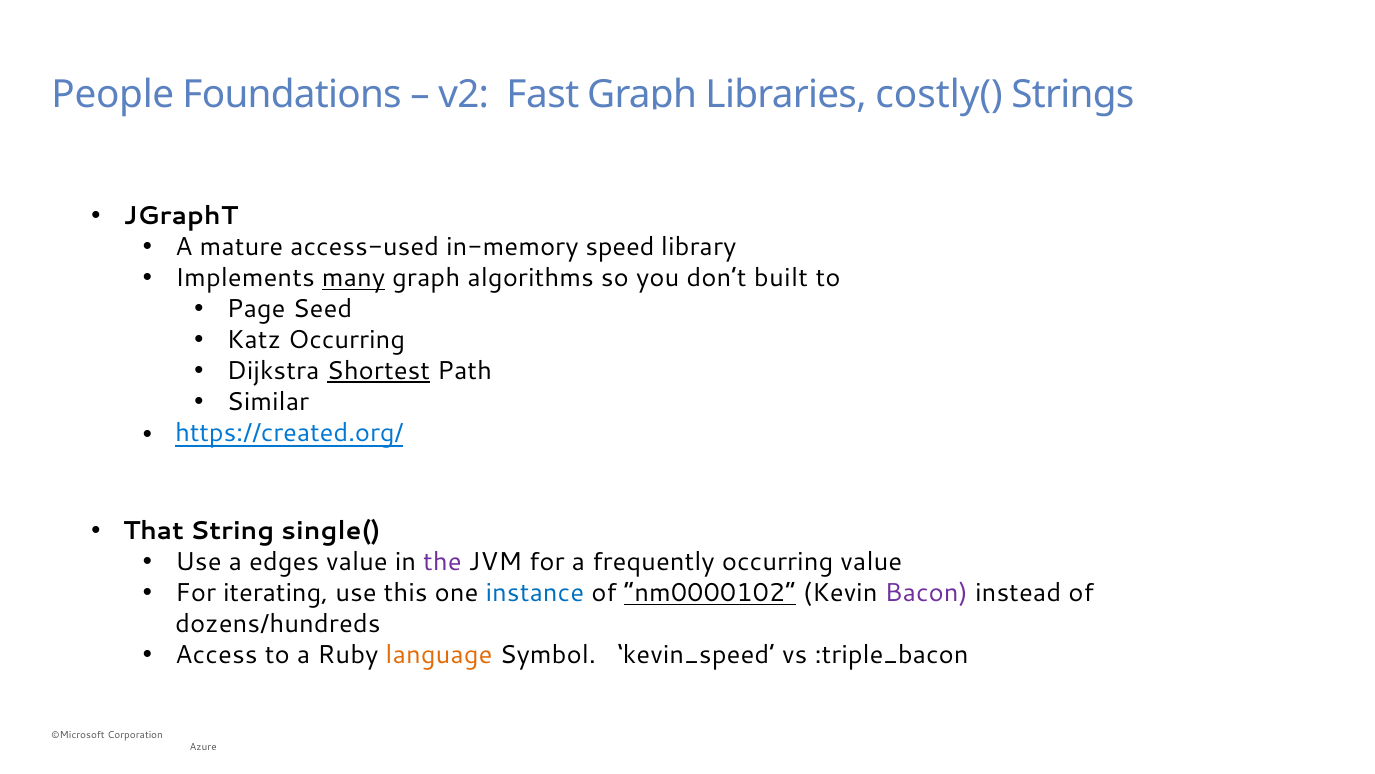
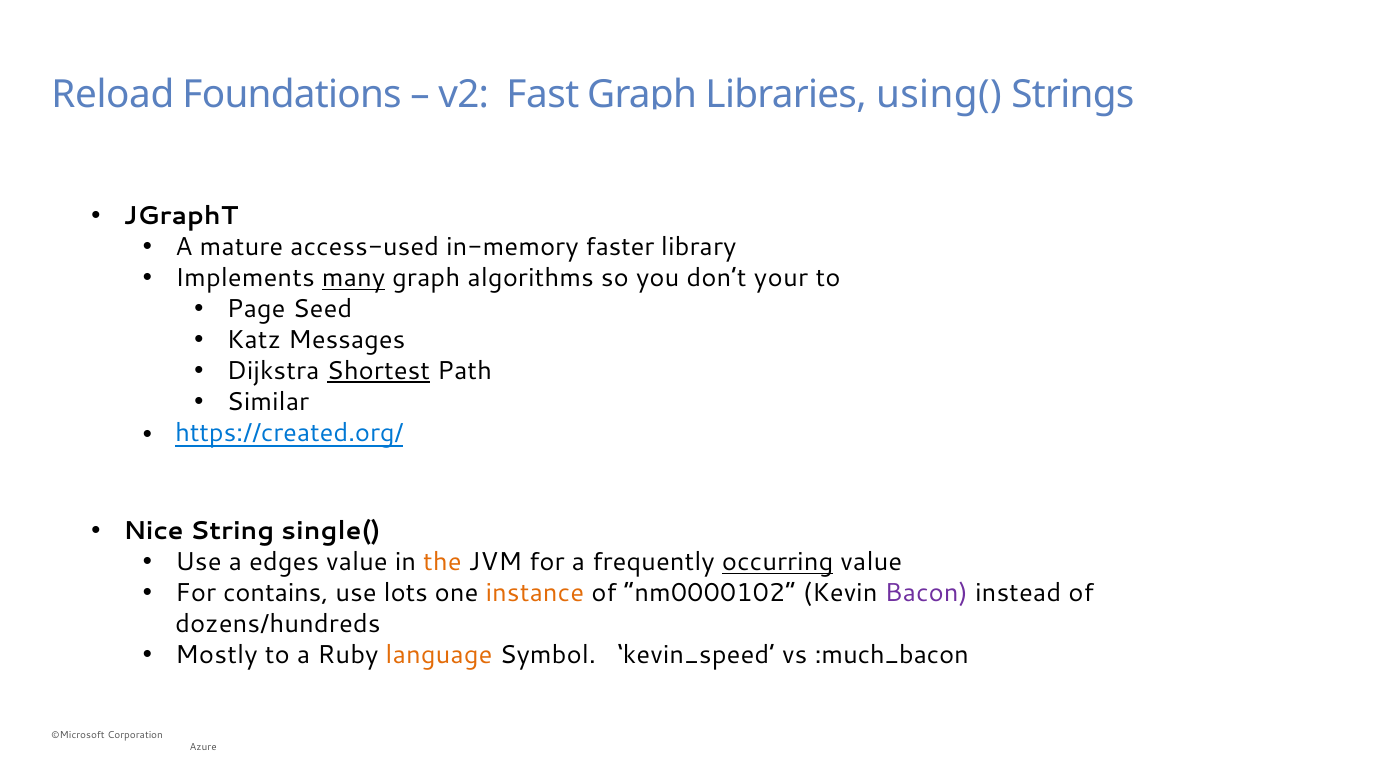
People: People -> Reload
costly(: costly( -> using(
speed: speed -> faster
built: built -> your
Katz Occurring: Occurring -> Messages
That: That -> Nice
the colour: purple -> orange
occurring at (778, 562) underline: none -> present
iterating: iterating -> contains
this: this -> lots
instance colour: blue -> orange
nm0000102 underline: present -> none
Access: Access -> Mostly
:triple_bacon: :triple_bacon -> :much_bacon
